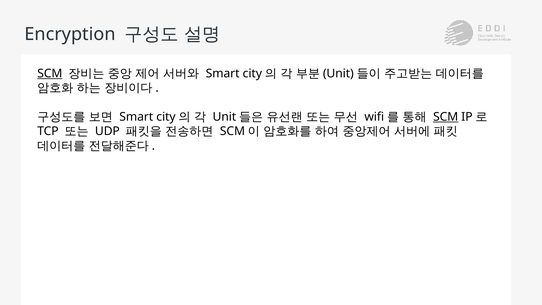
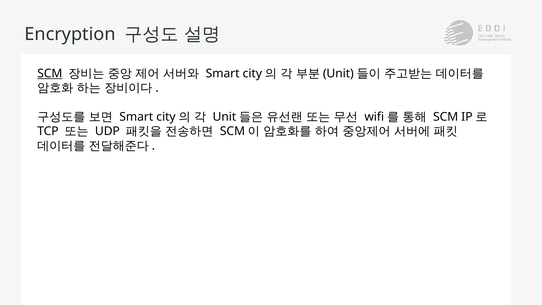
SCM at (446, 117) underline: present -> none
